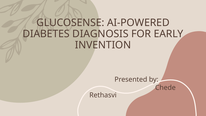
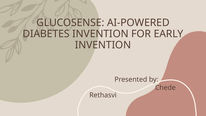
DIABETES DIAGNOSIS: DIAGNOSIS -> INVENTION
